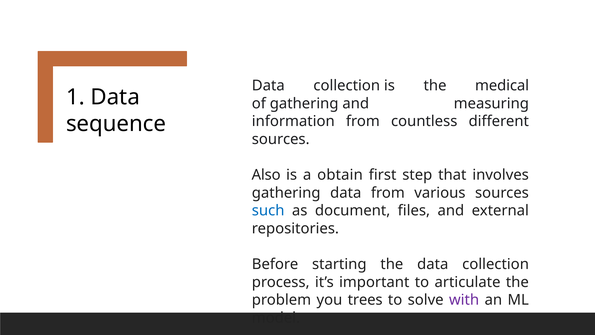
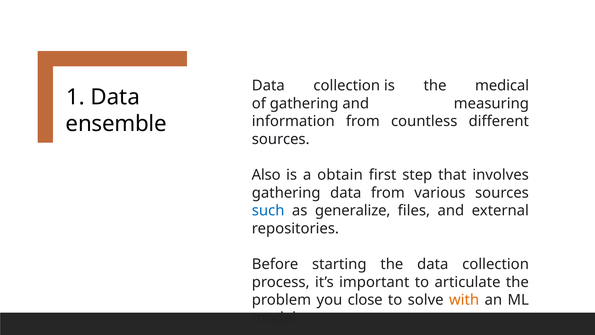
sequence: sequence -> ensemble
document: document -> generalize
trees: trees -> close
with colour: purple -> orange
